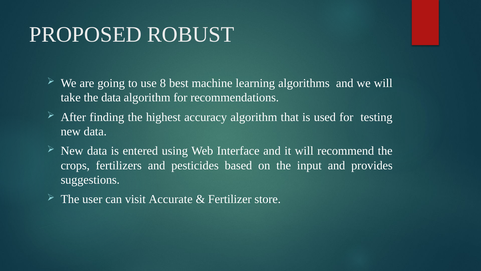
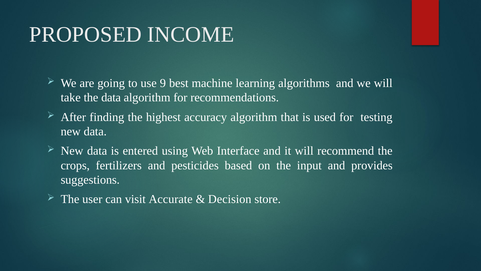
ROBUST: ROBUST -> INCOME
8: 8 -> 9
Fertilizer: Fertilizer -> Decision
